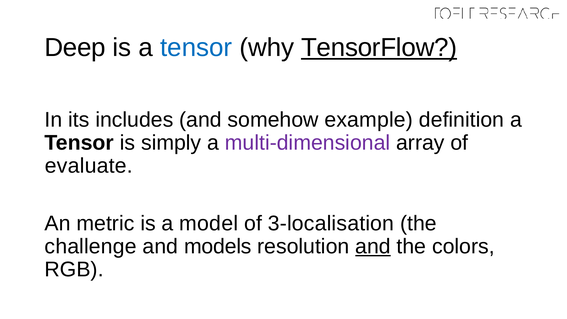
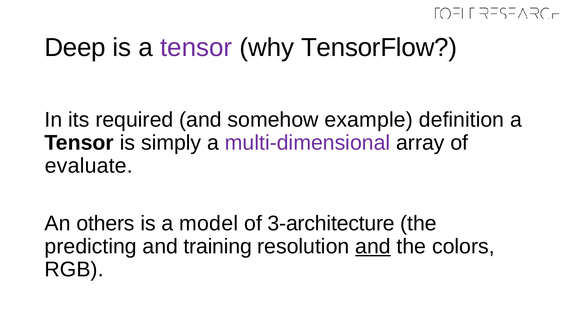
tensor at (196, 48) colour: blue -> purple
TensorFlow underline: present -> none
includes: includes -> required
metric: metric -> others
3-localisation: 3-localisation -> 3-architecture
challenge: challenge -> predicting
models: models -> training
